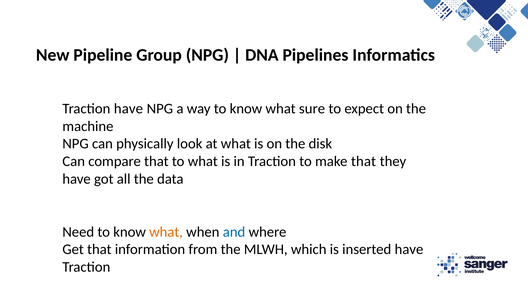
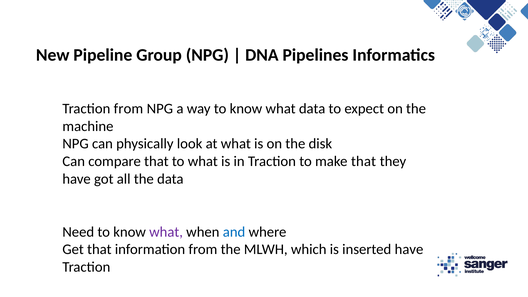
Traction have: have -> from
what sure: sure -> data
what at (166, 232) colour: orange -> purple
